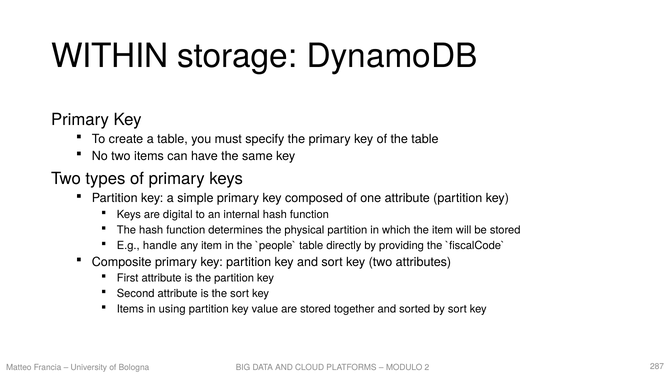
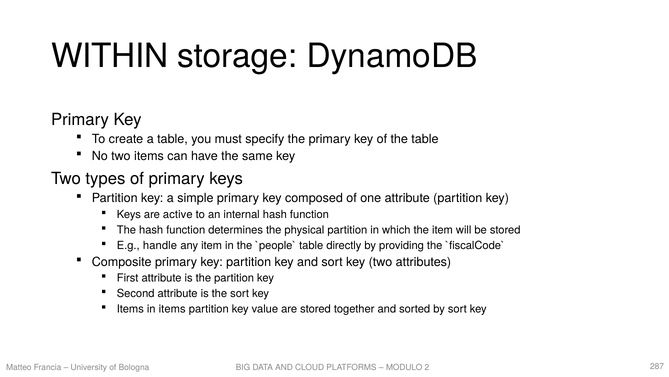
digital: digital -> active
in using: using -> items
